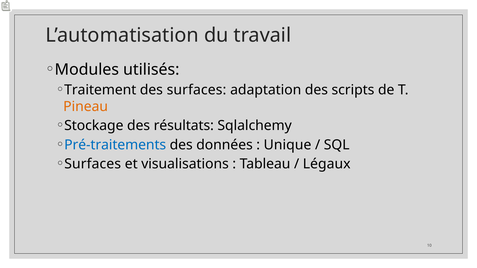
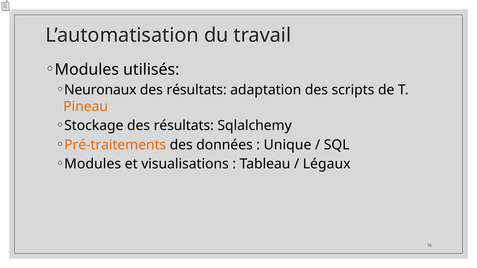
Traitement: Traitement -> Neuronaux
surfaces at (196, 90): surfaces -> résultats
Pré-traitements colour: blue -> orange
Surfaces at (93, 164): Surfaces -> Modules
